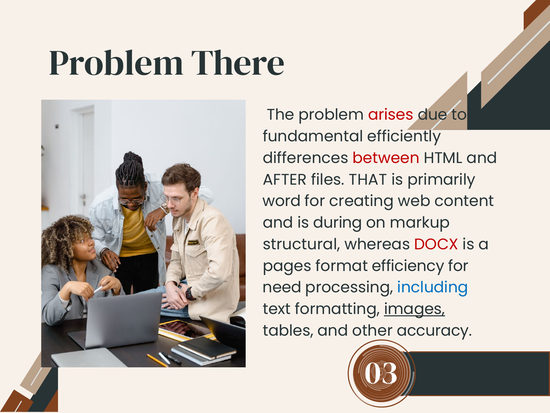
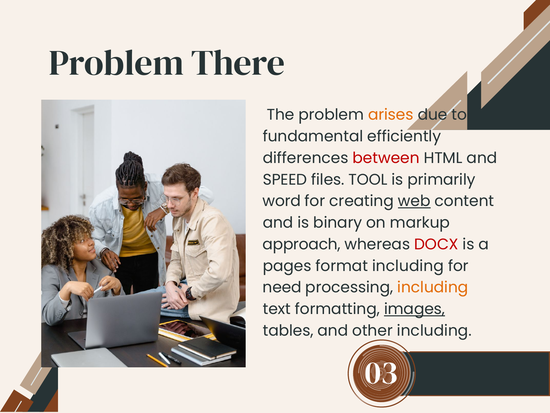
arises colour: red -> orange
AFTER: AFTER -> SPEED
THAT: THAT -> TOOL
web underline: none -> present
during: during -> binary
structural: structural -> approach
format efficiency: efficiency -> including
including at (433, 287) colour: blue -> orange
other accuracy: accuracy -> including
